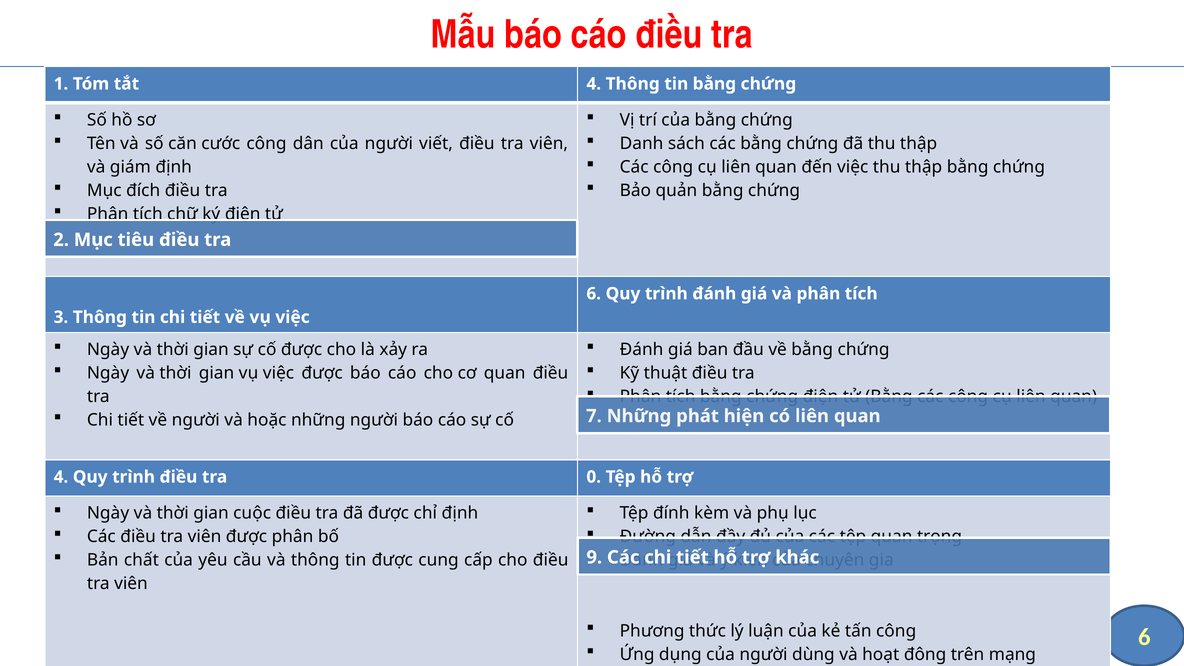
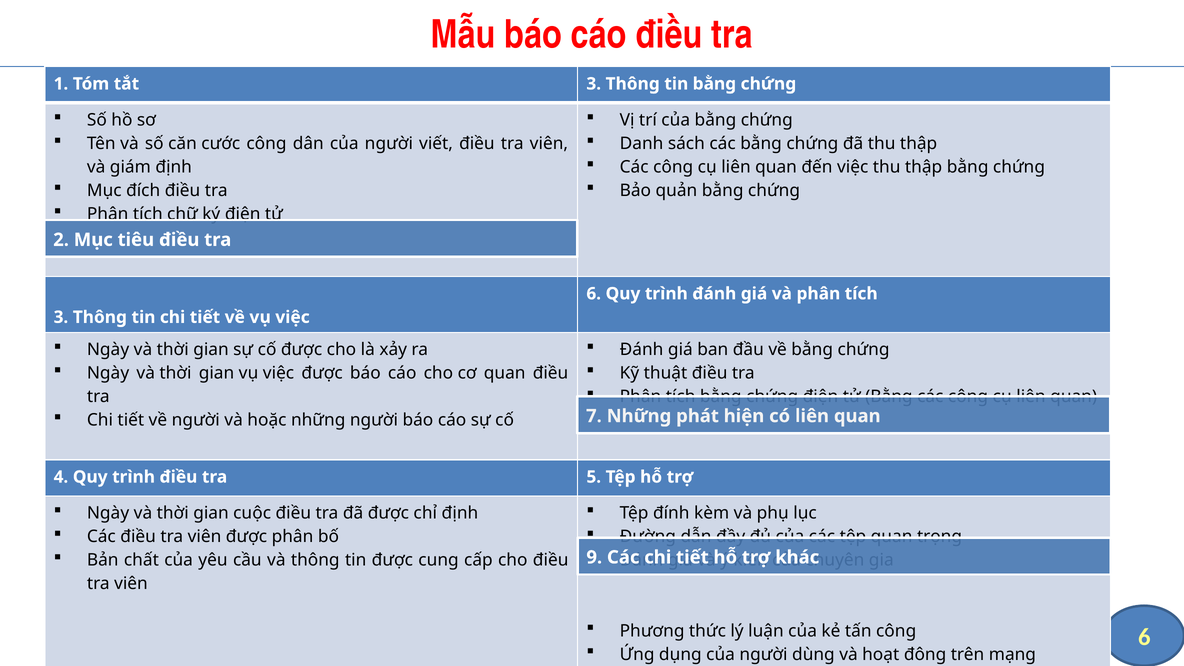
tắt 4: 4 -> 3
0: 0 -> 5
